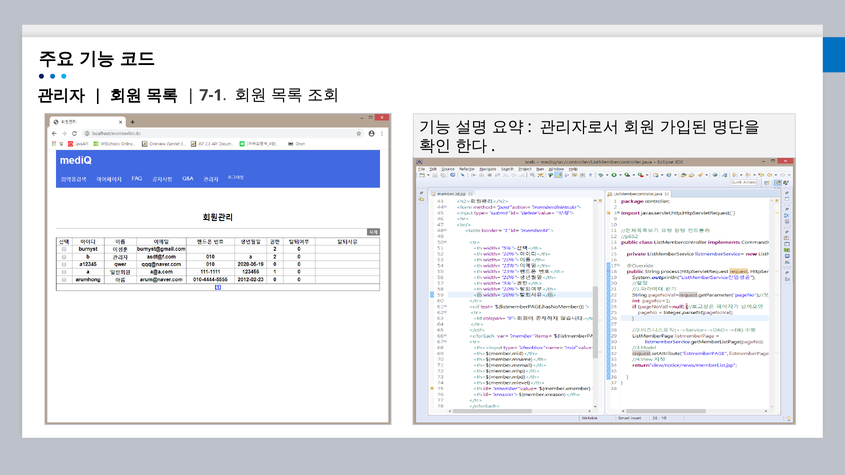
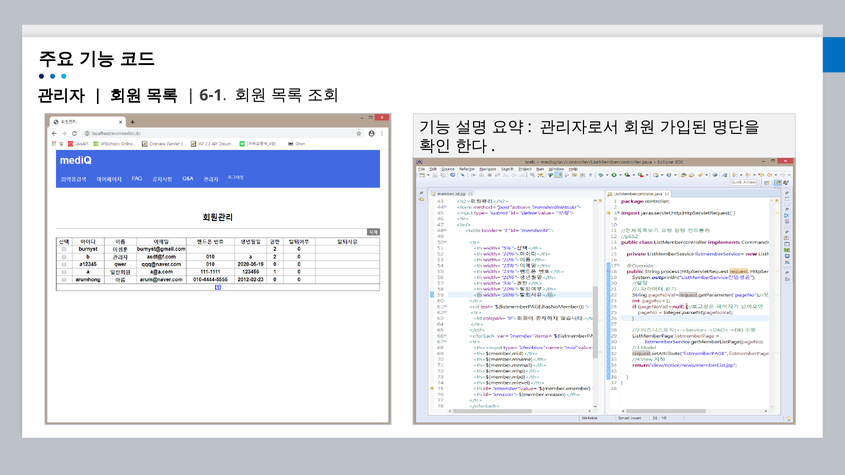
7-1: 7-1 -> 6-1
